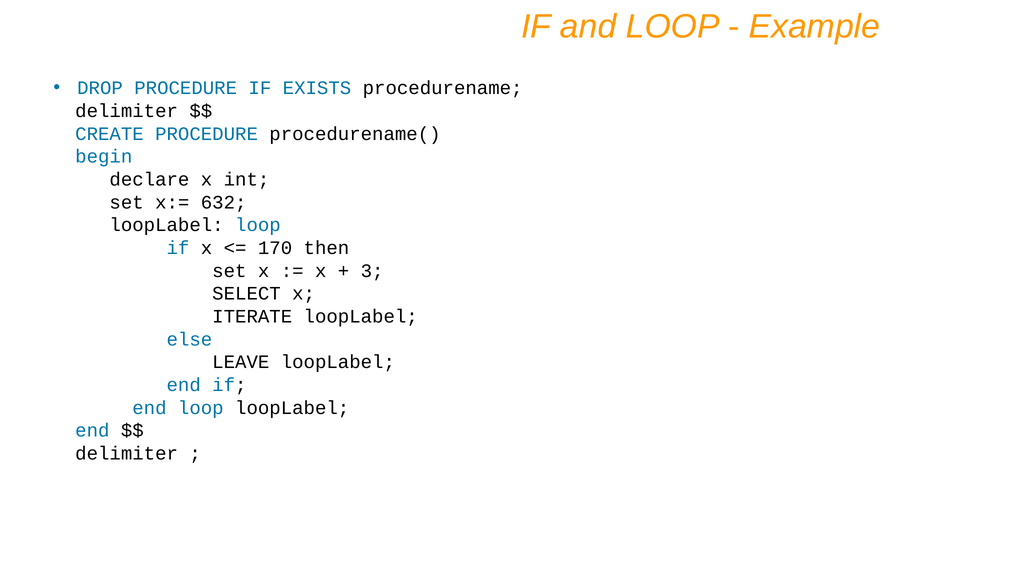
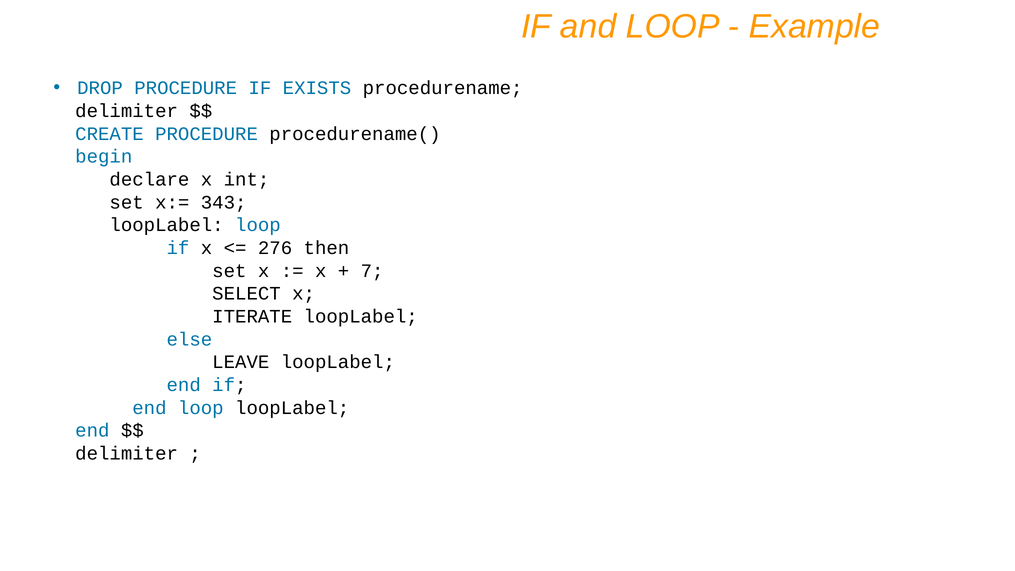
632: 632 -> 343
170: 170 -> 276
3: 3 -> 7
